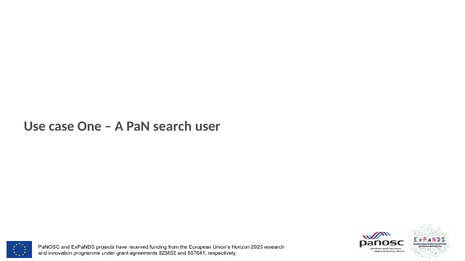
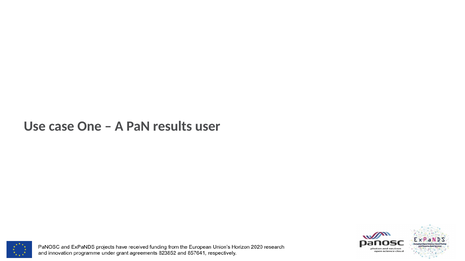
search: search -> results
